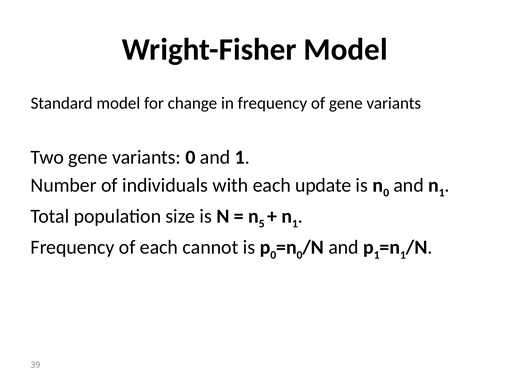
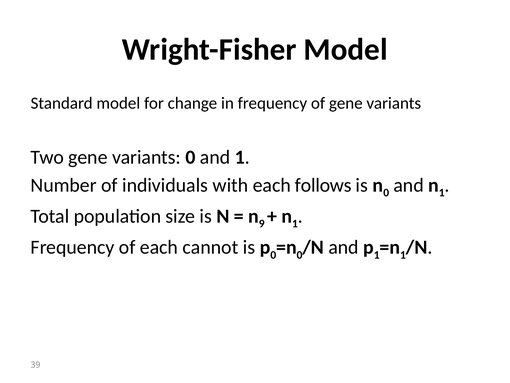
update: update -> follows
5: 5 -> 9
